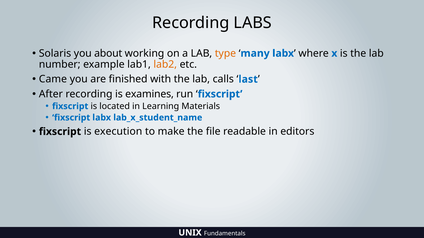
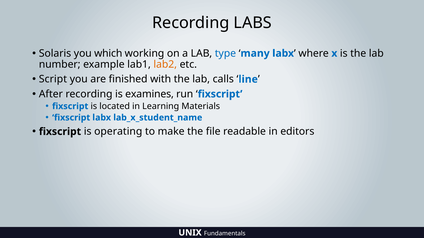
about: about -> which
type colour: orange -> blue
Came: Came -> Script
last: last -> line
execution: execution -> operating
